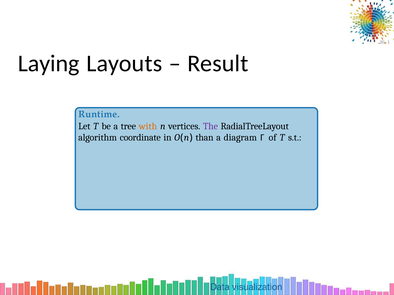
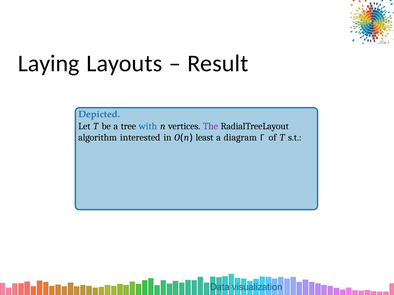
Runtime: Runtime -> Depicted
with colour: orange -> blue
algorithm coordinate: coordinate -> interested
than: than -> least
